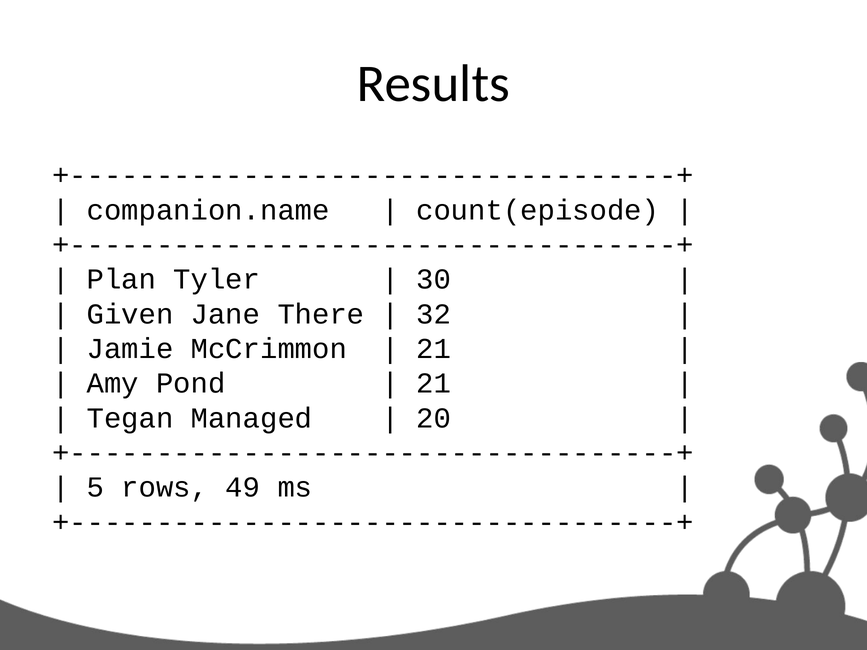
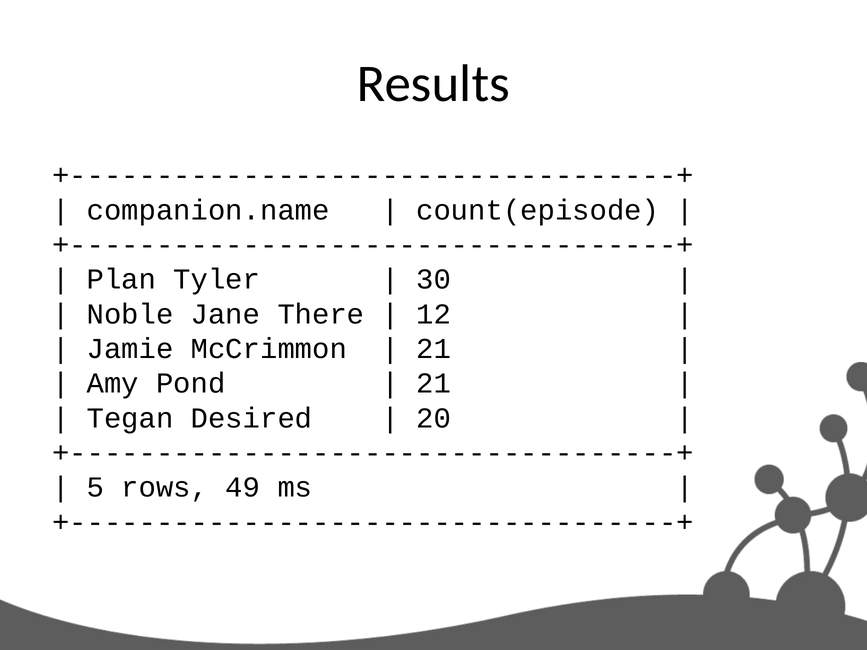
Given: Given -> Noble
32: 32 -> 12
Managed: Managed -> Desired
